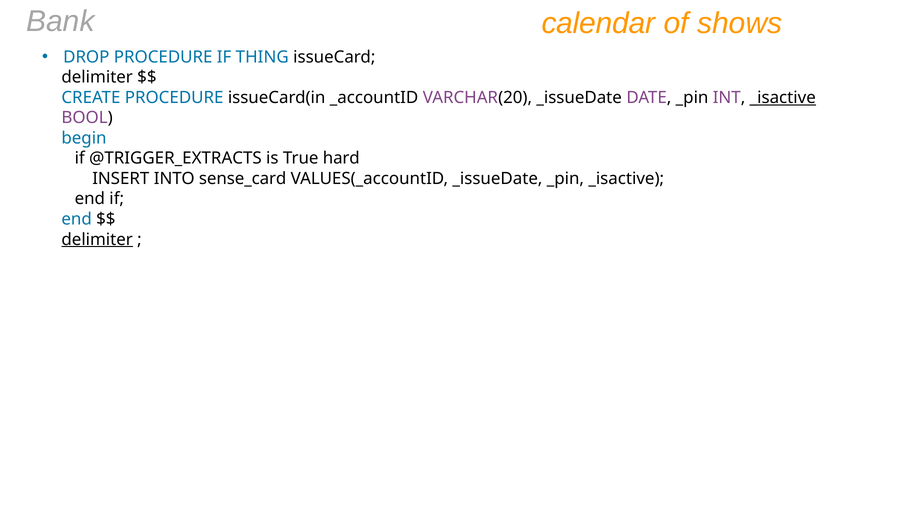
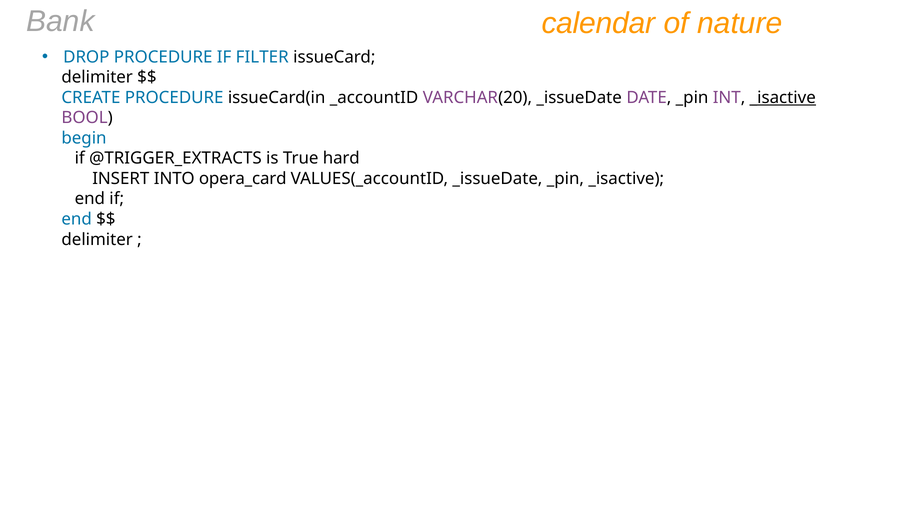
shows: shows -> nature
THING: THING -> FILTER
sense_card: sense_card -> opera_card
delimiter at (97, 240) underline: present -> none
